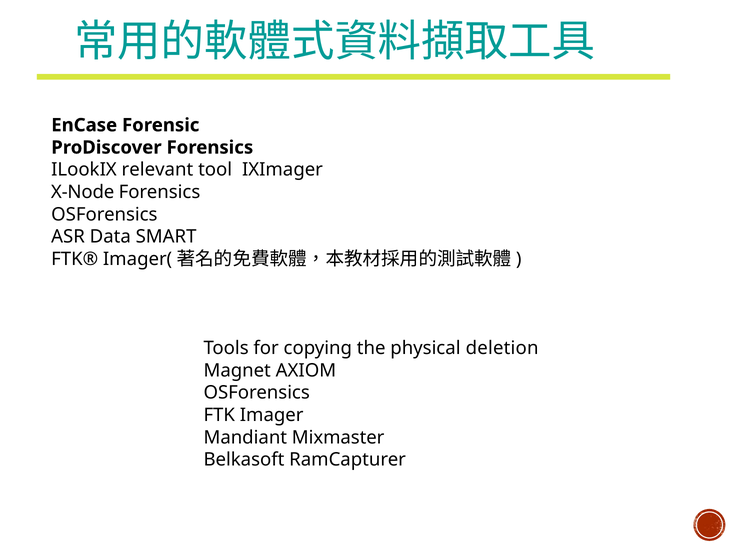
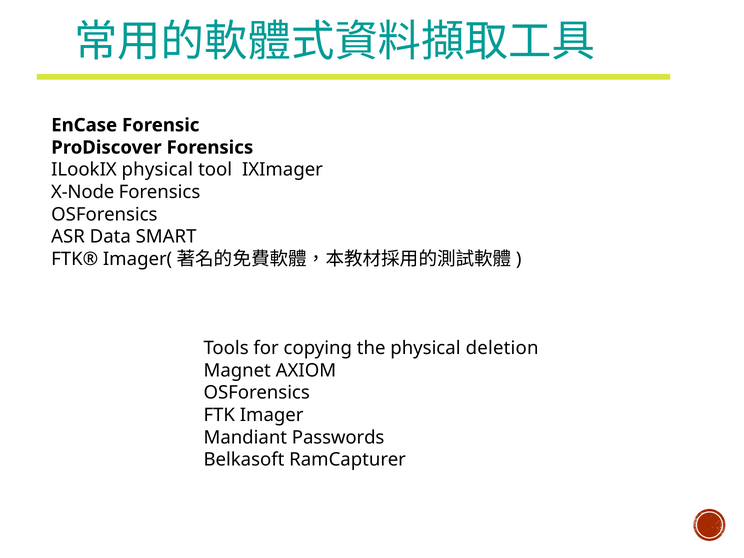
ILookIX relevant: relevant -> physical
Mixmaster: Mixmaster -> Passwords
